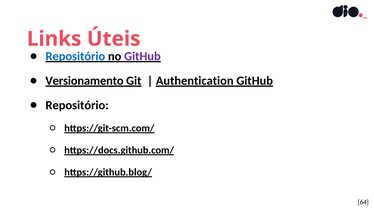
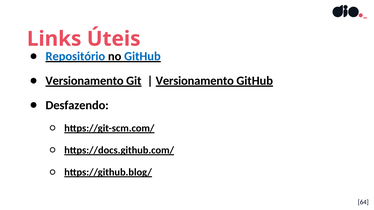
GitHub at (142, 56) colour: purple -> blue
Authentication at (195, 81): Authentication -> Versionamento
Repositório at (77, 106): Repositório -> Desfazendo
